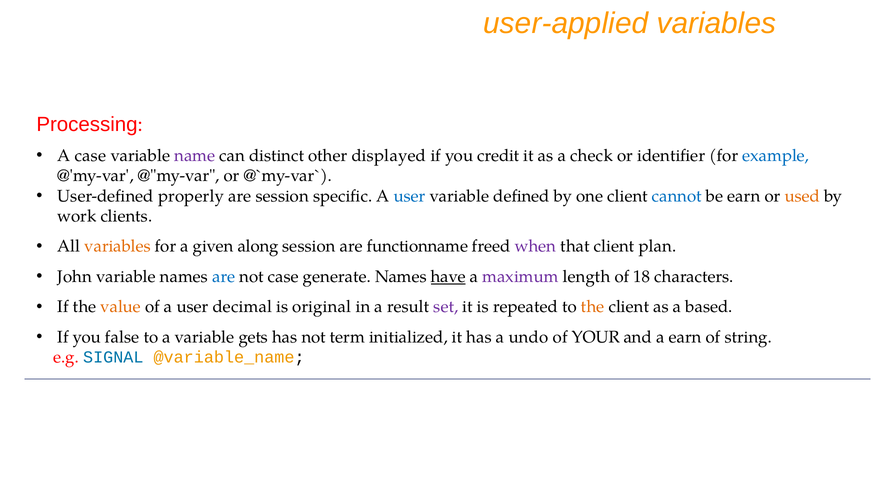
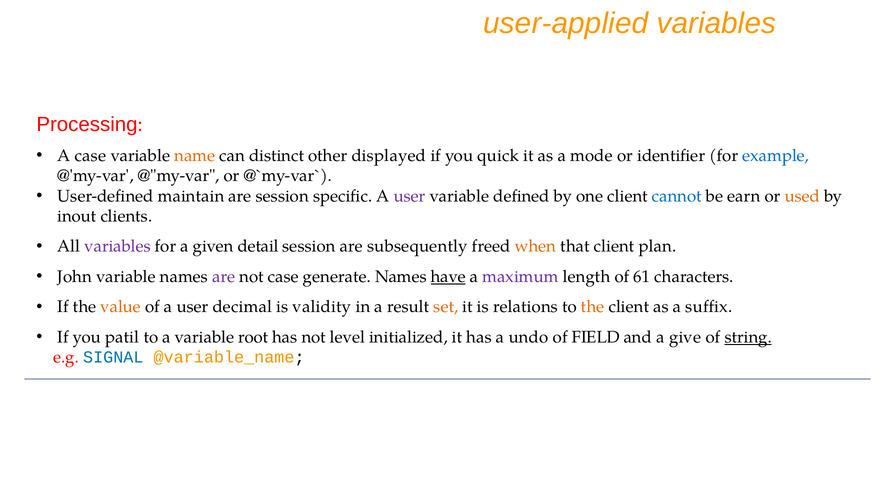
name colour: purple -> orange
credit: credit -> quick
check: check -> mode
properly: properly -> maintain
user at (410, 196) colour: blue -> purple
work: work -> inout
variables at (118, 246) colour: orange -> purple
along: along -> detail
functionname: functionname -> subsequently
when colour: purple -> orange
are at (224, 276) colour: blue -> purple
18: 18 -> 61
original: original -> validity
set colour: purple -> orange
repeated: repeated -> relations
based: based -> suffix
false: false -> patil
gets: gets -> root
term: term -> level
YOUR: YOUR -> FIELD
a earn: earn -> give
string underline: none -> present
